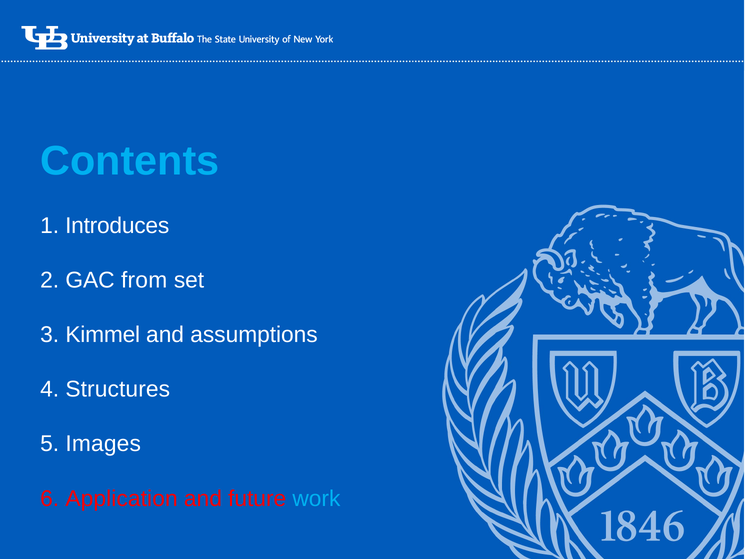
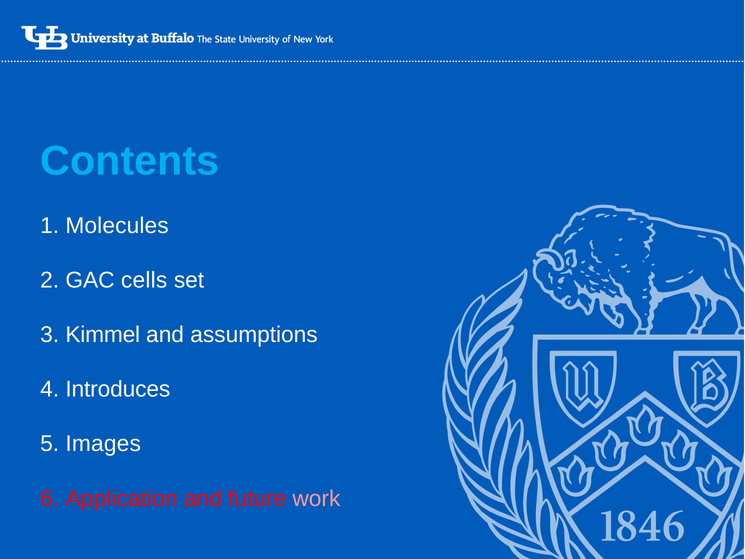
Introduces: Introduces -> Molecules
from: from -> cells
Structures: Structures -> Introduces
work colour: light blue -> pink
